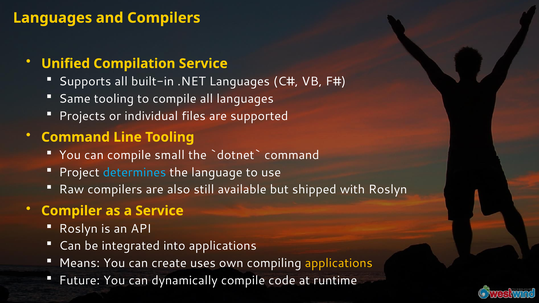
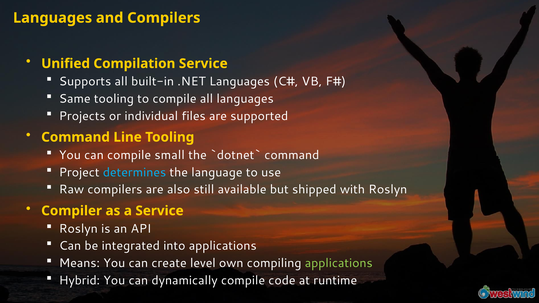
uses: uses -> level
applications at (339, 263) colour: yellow -> light green
Future: Future -> Hybrid
